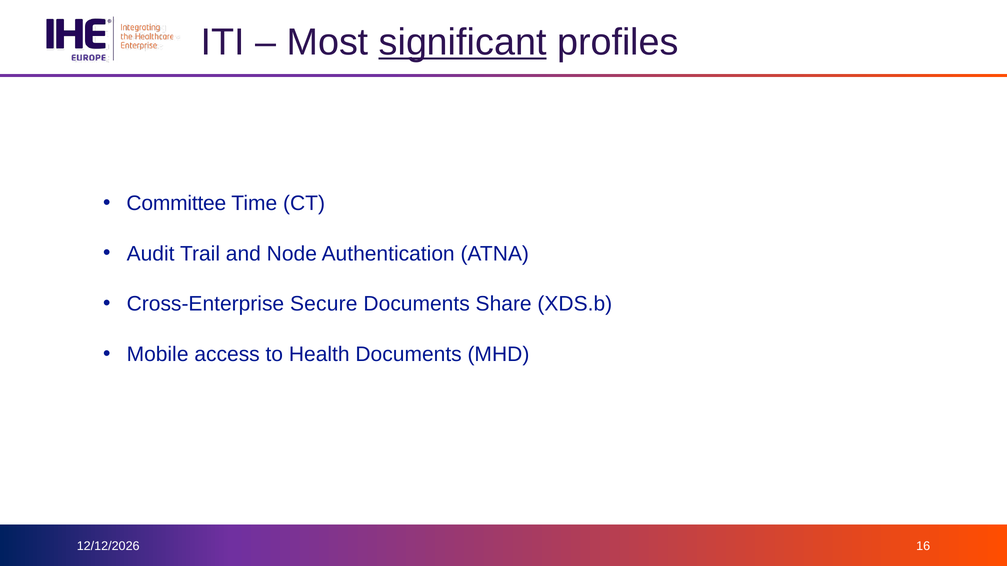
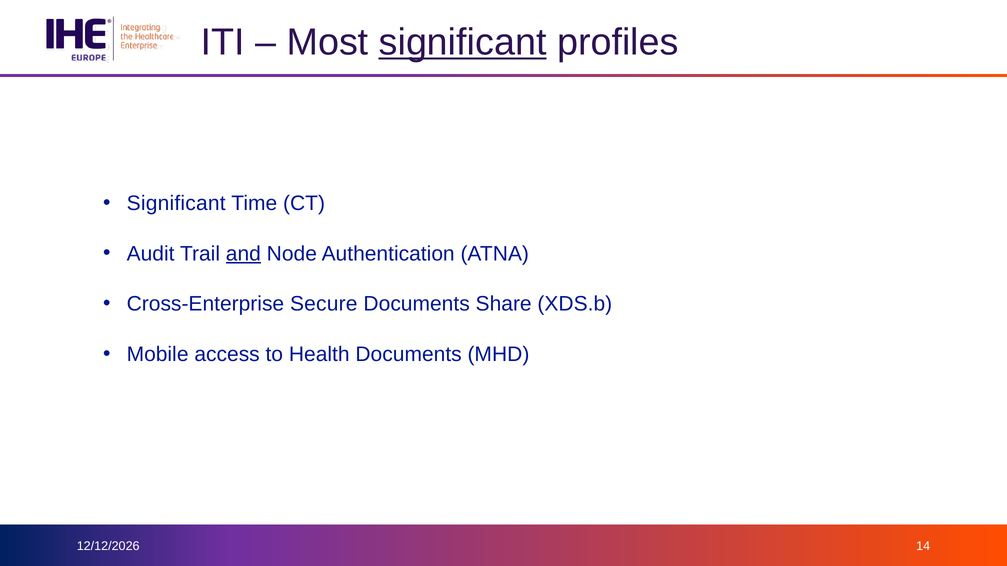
Committee at (176, 203): Committee -> Significant
and underline: none -> present
16: 16 -> 14
